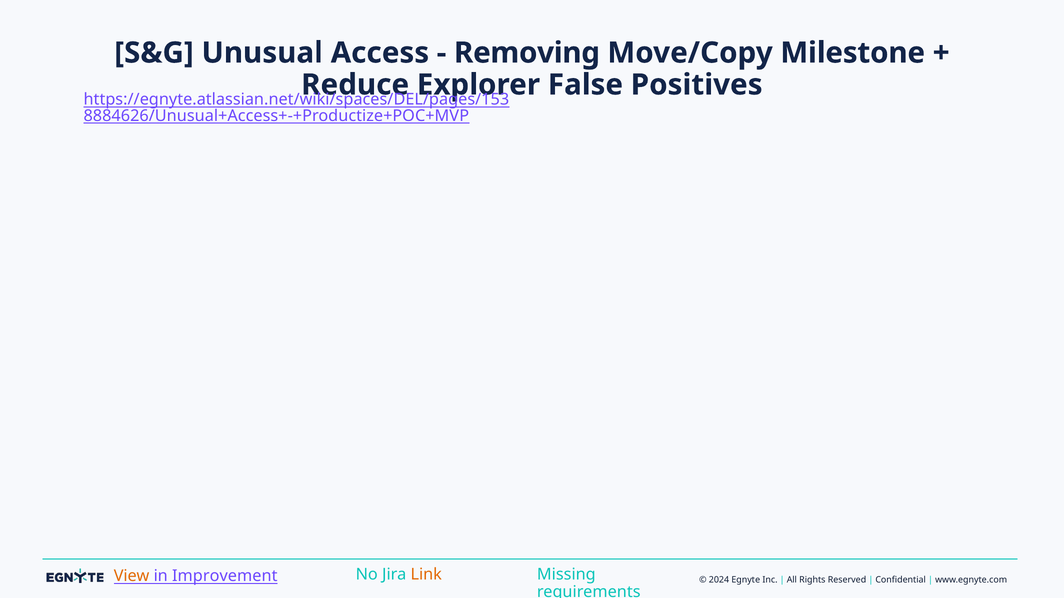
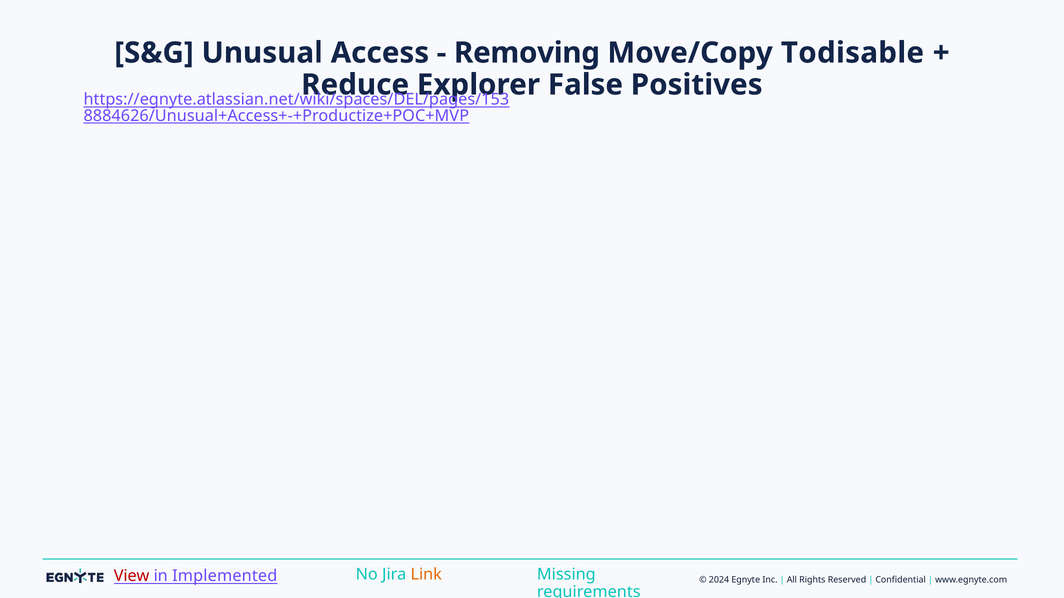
Milestone: Milestone -> Todisable
View colour: orange -> red
Improvement: Improvement -> Implemented
